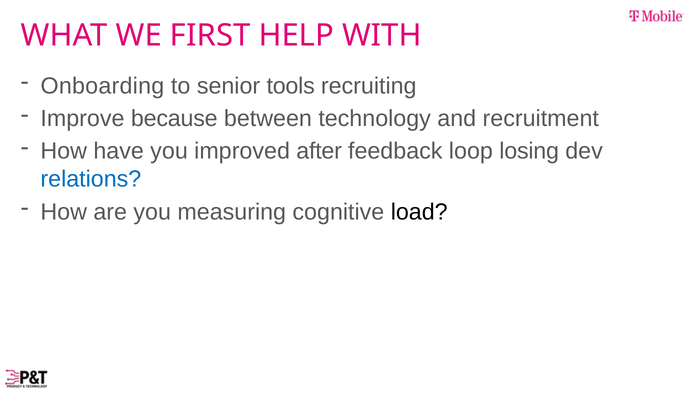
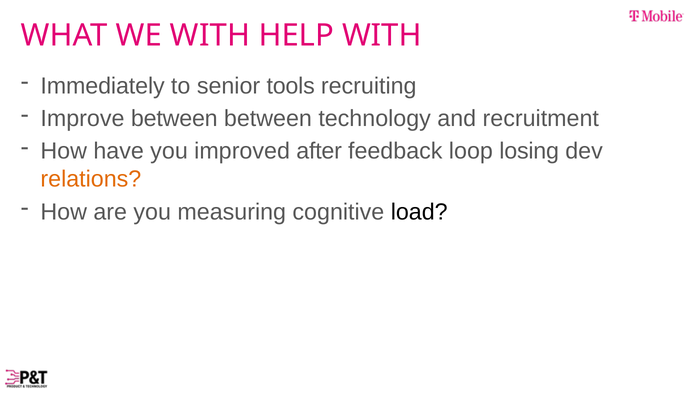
WE FIRST: FIRST -> WITH
Onboarding: Onboarding -> Immediately
Improve because: because -> between
relations colour: blue -> orange
